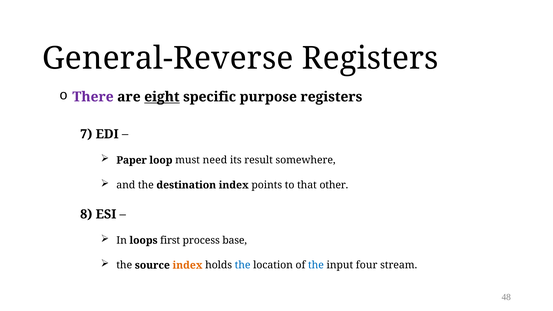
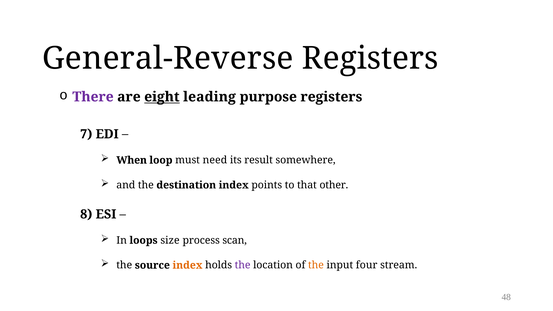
specific: specific -> leading
Paper: Paper -> When
first: first -> size
base: base -> scan
the at (243, 265) colour: blue -> purple
the at (316, 265) colour: blue -> orange
